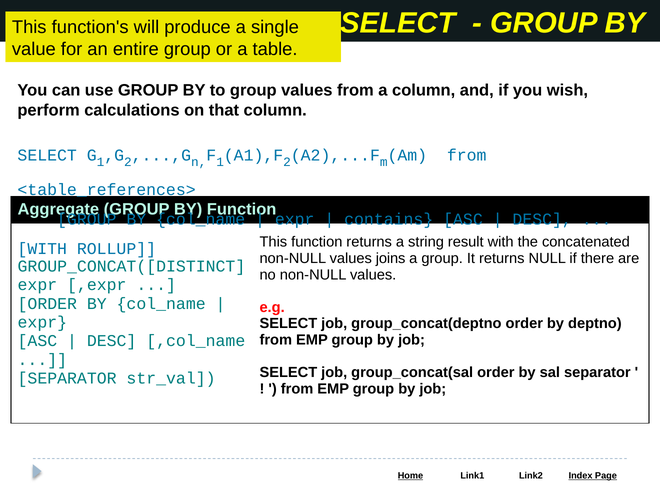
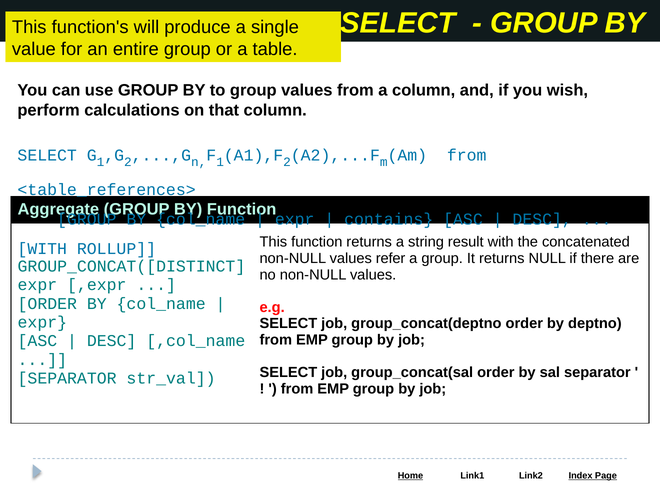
joins: joins -> refer
